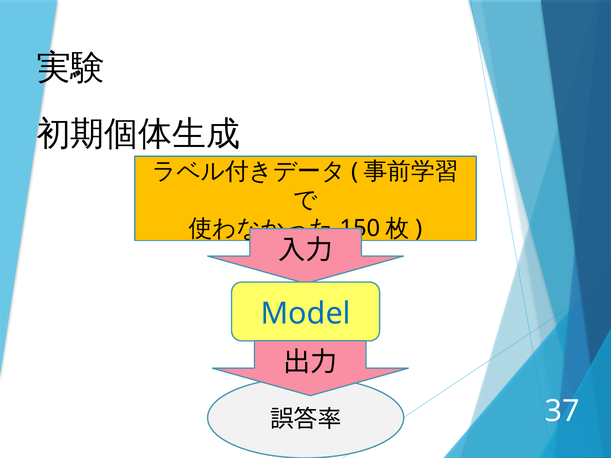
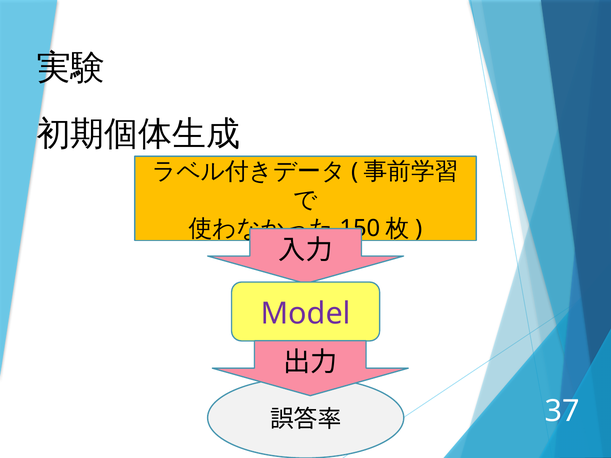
Model colour: blue -> purple
